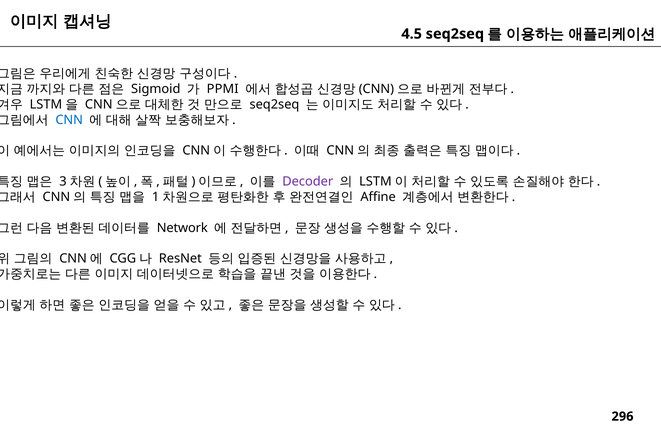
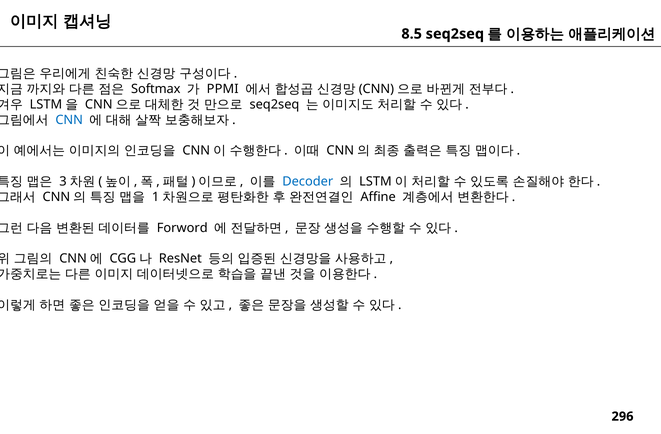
4.5: 4.5 -> 8.5
Sigmoid: Sigmoid -> Softmax
Decoder colour: purple -> blue
Network: Network -> Forword
